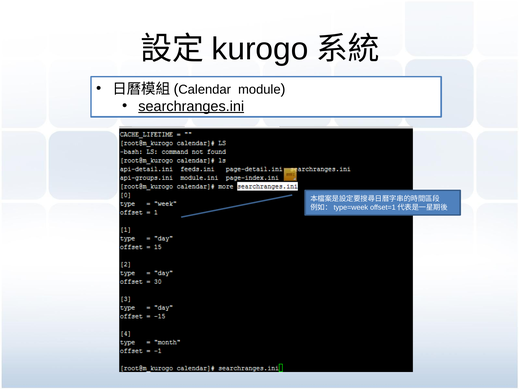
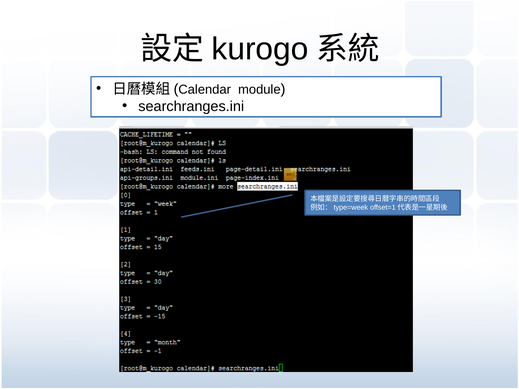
searchranges.ini underline: present -> none
